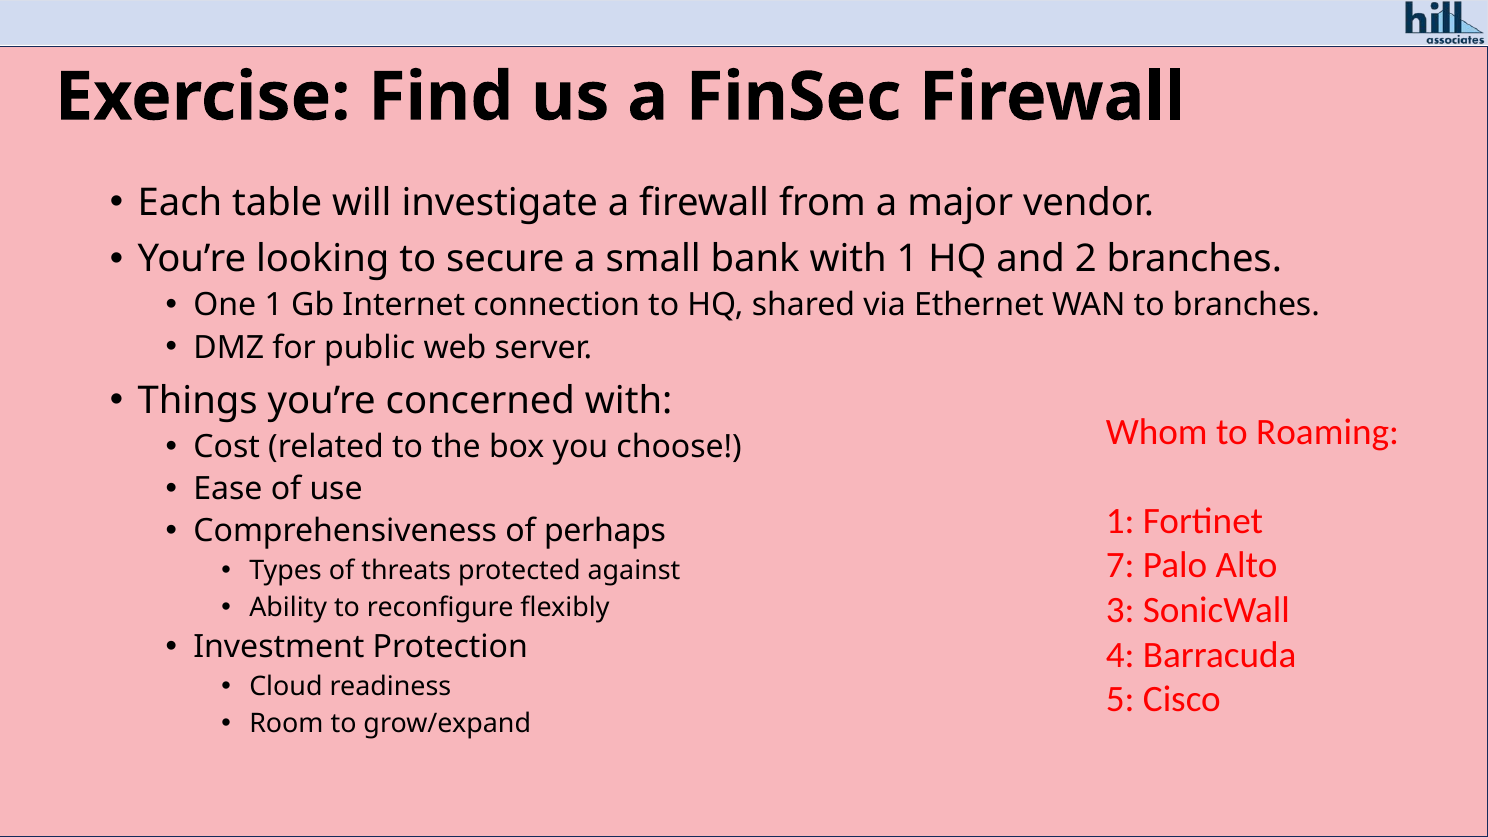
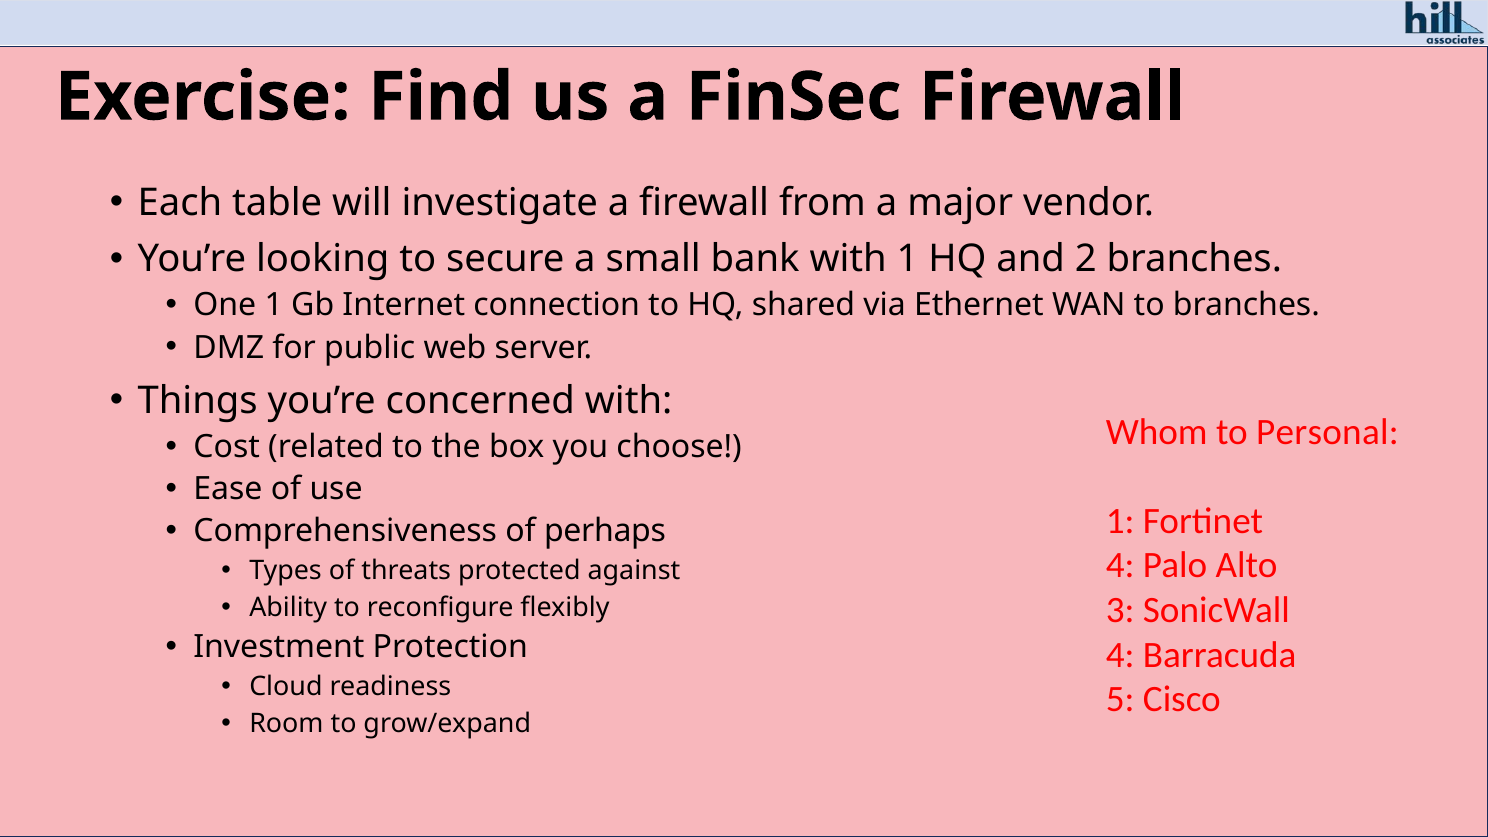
Roaming: Roaming -> Personal
7 at (1120, 566): 7 -> 4
